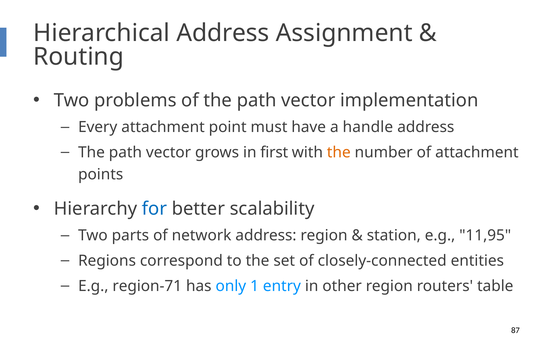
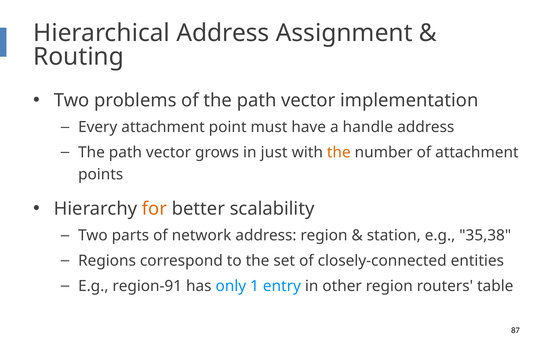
first: first -> just
for colour: blue -> orange
11,95: 11,95 -> 35,38
region-71: region-71 -> region-91
